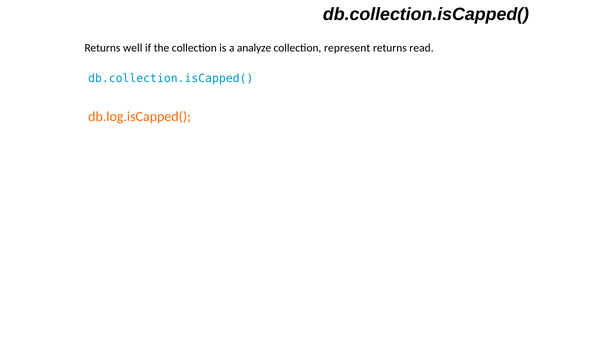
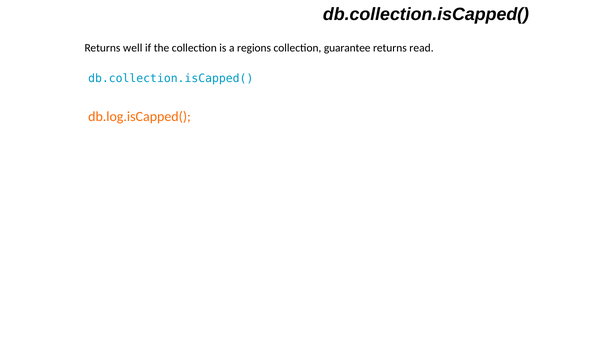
analyze: analyze -> regions
represent: represent -> guarantee
